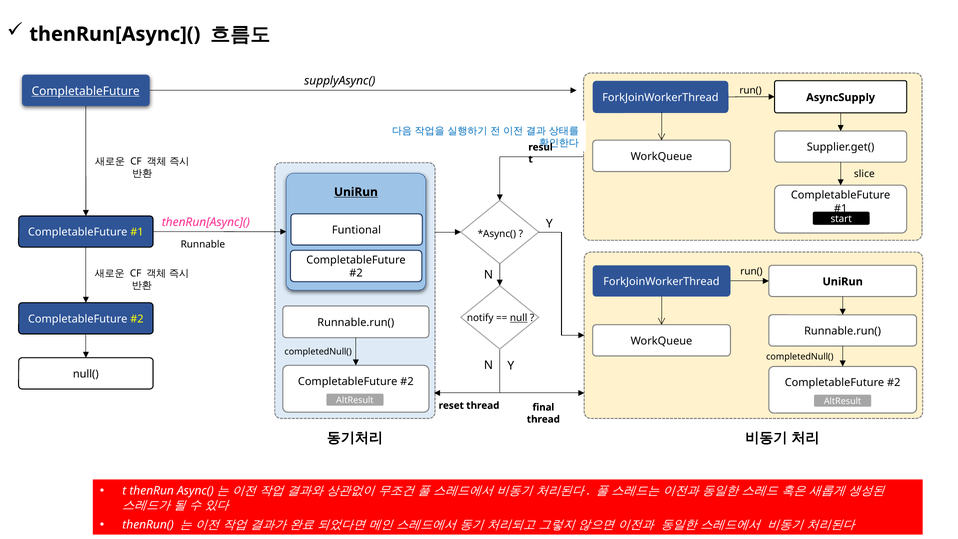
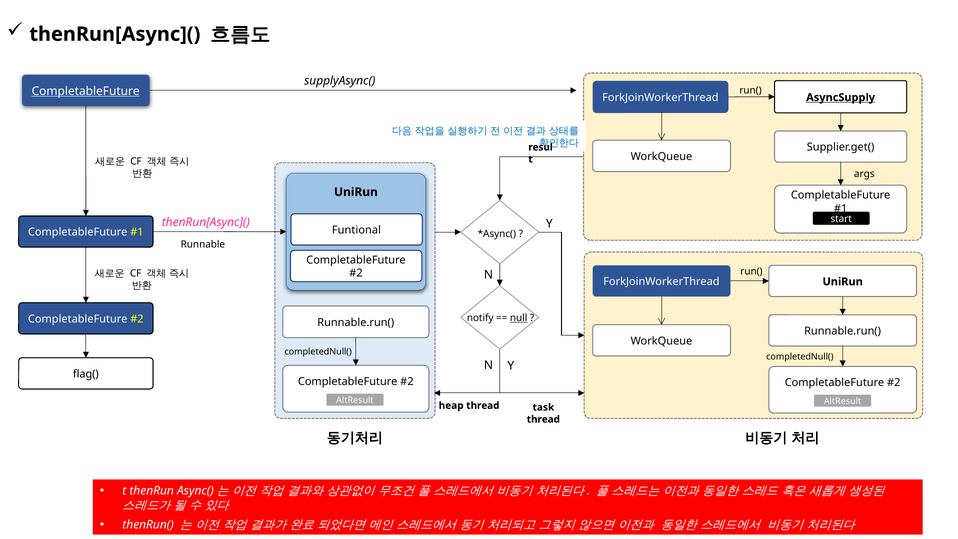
AsyncSupply underline: none -> present
slice: slice -> args
UniRun at (356, 192) underline: present -> none
null(: null( -> flag(
reset: reset -> heap
final: final -> task
